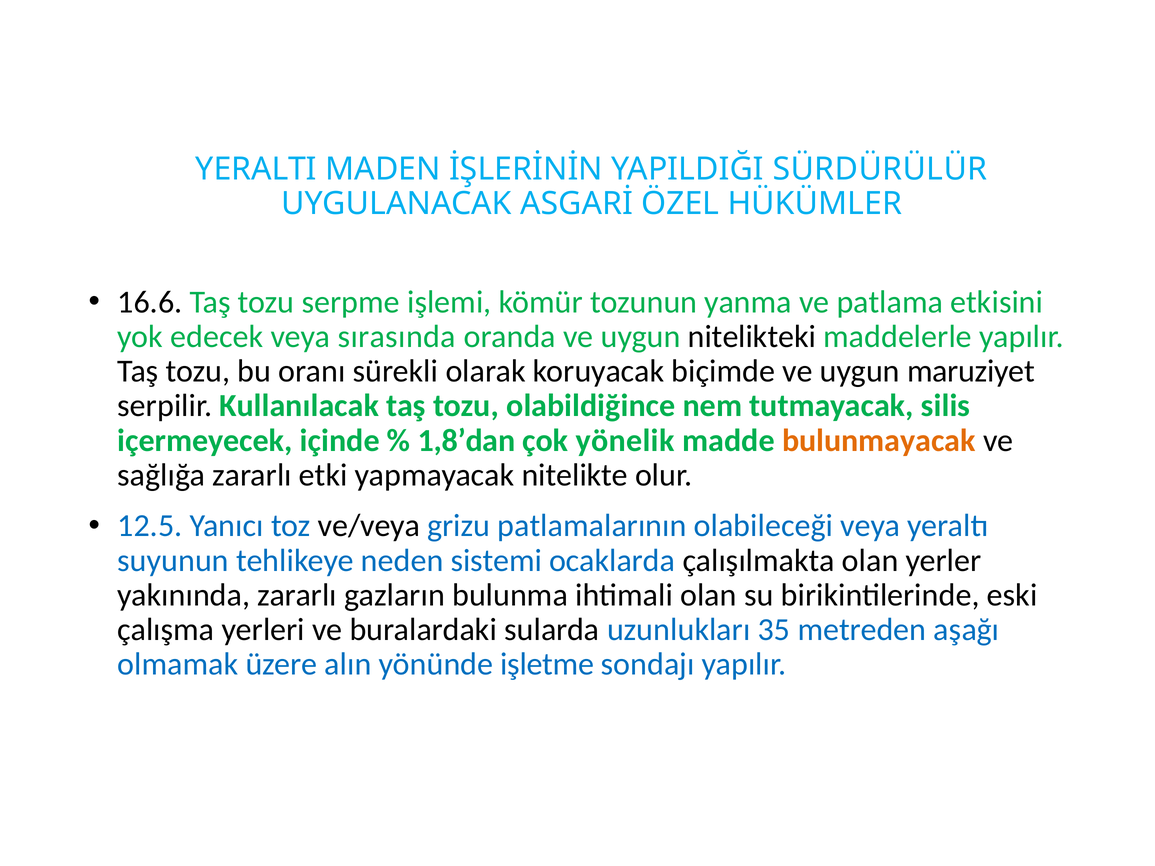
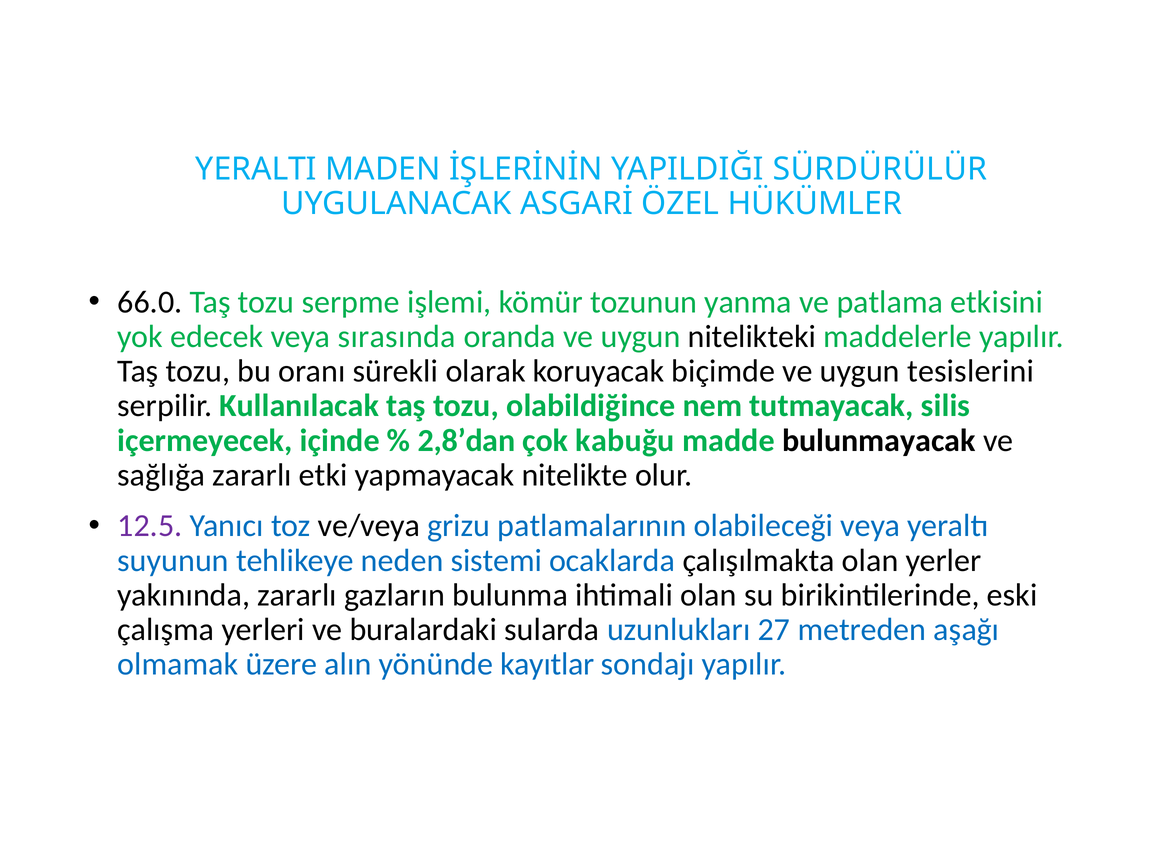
16.6: 16.6 -> 66.0
maruziyet: maruziyet -> tesislerini
1,8’dan: 1,8’dan -> 2,8’dan
yönelik: yönelik -> kabuğu
bulunmayacak colour: orange -> black
12.5 colour: blue -> purple
35: 35 -> 27
işletme: işletme -> kayıtlar
